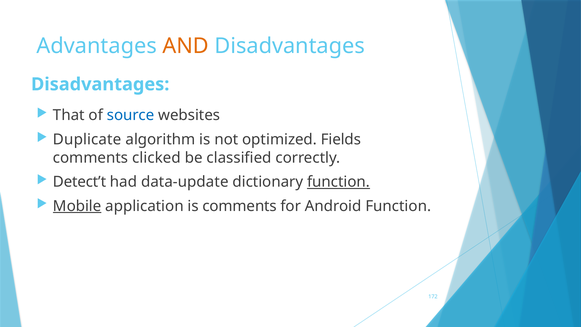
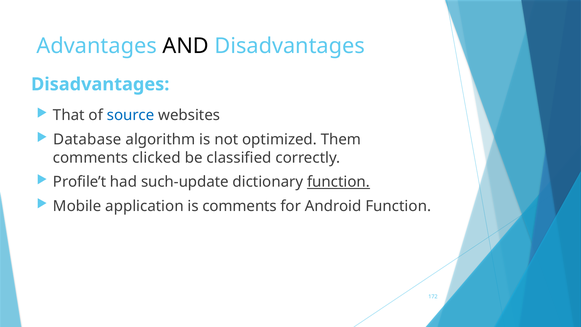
AND colour: orange -> black
Duplicate: Duplicate -> Database
Fields: Fields -> Them
Detect’t: Detect’t -> Profile’t
data-update: data-update -> such-update
Mobile underline: present -> none
